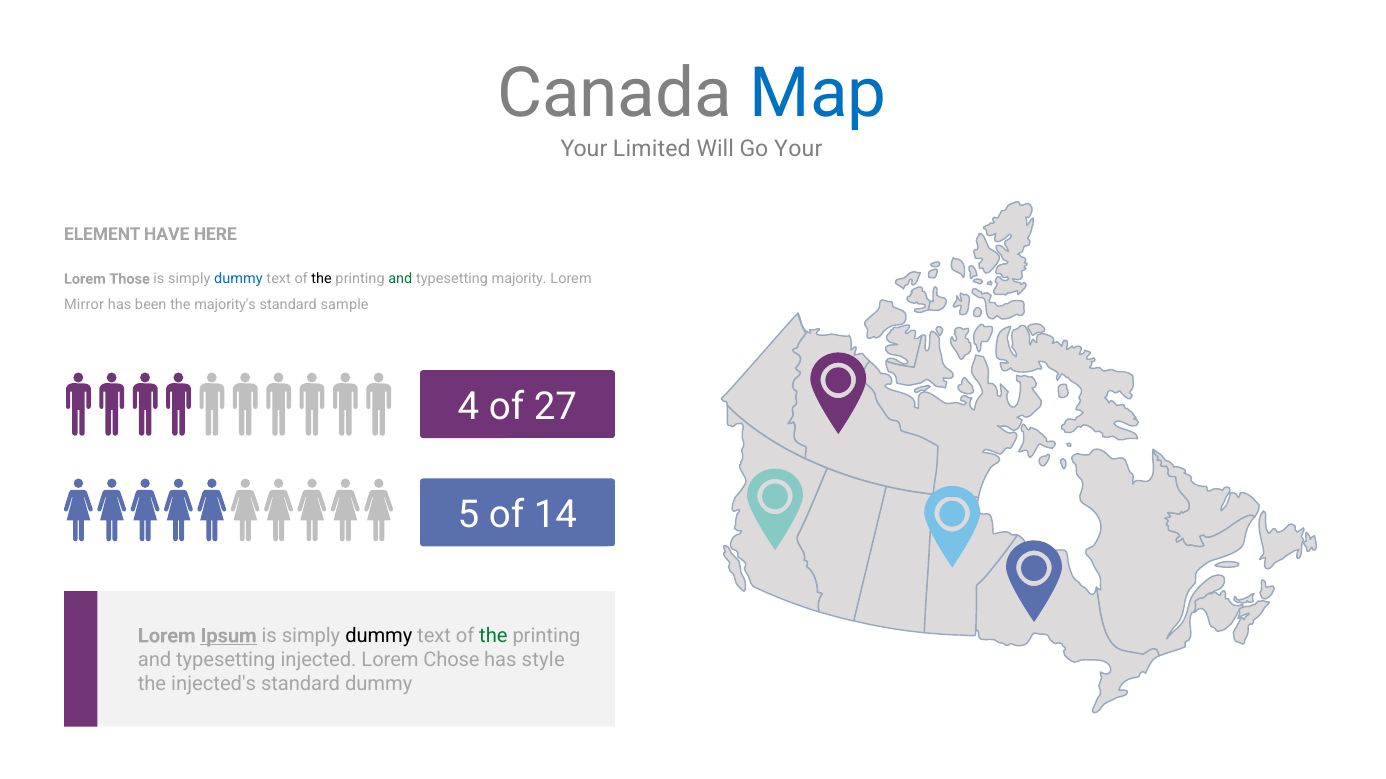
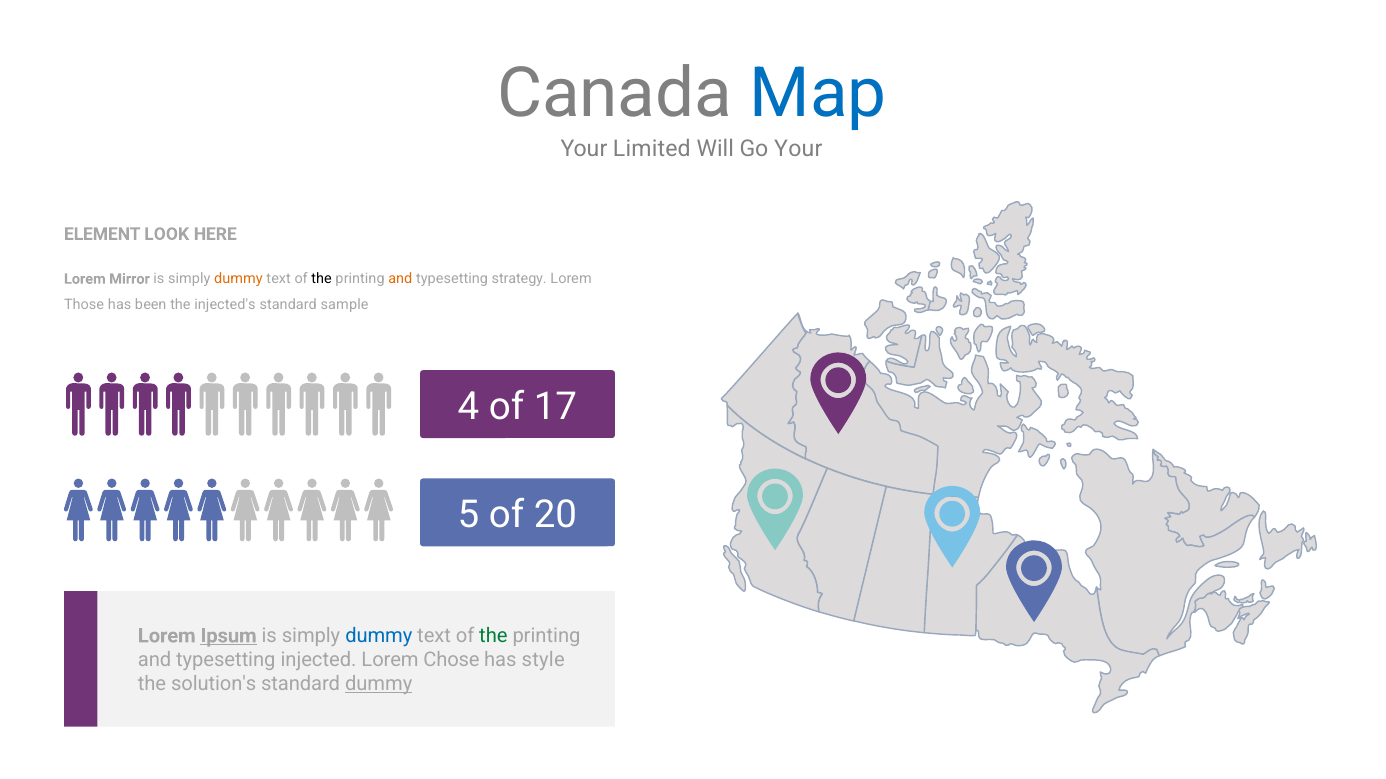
HAVE: HAVE -> LOOK
Those: Those -> Mirror
dummy at (238, 279) colour: blue -> orange
and at (400, 279) colour: green -> orange
majority: majority -> strategy
Mirror: Mirror -> Those
majority's: majority's -> injected's
27: 27 -> 17
14: 14 -> 20
dummy at (379, 636) colour: black -> blue
injected's: injected's -> solution's
dummy at (379, 685) underline: none -> present
